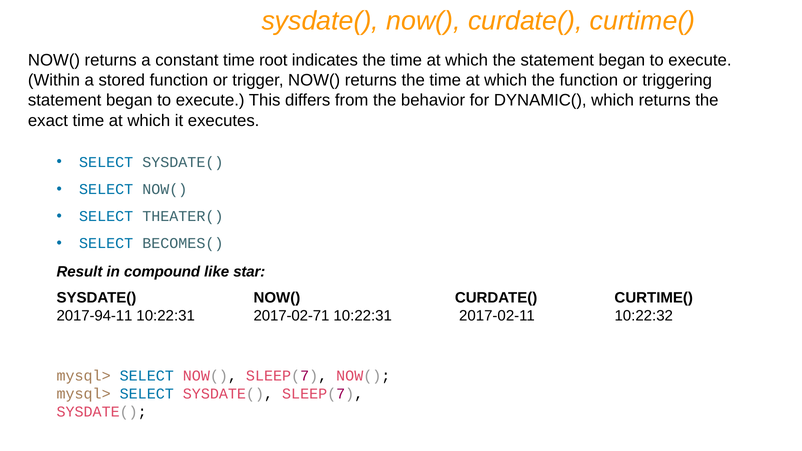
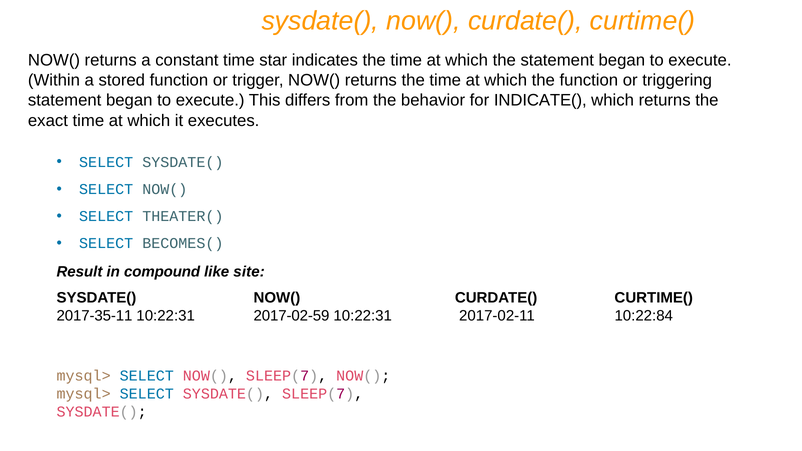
root: root -> star
DYNAMIC(: DYNAMIC( -> INDICATE(
star: star -> site
2017-94-11: 2017-94-11 -> 2017-35-11
2017-02-71: 2017-02-71 -> 2017-02-59
10:22:32: 10:22:32 -> 10:22:84
